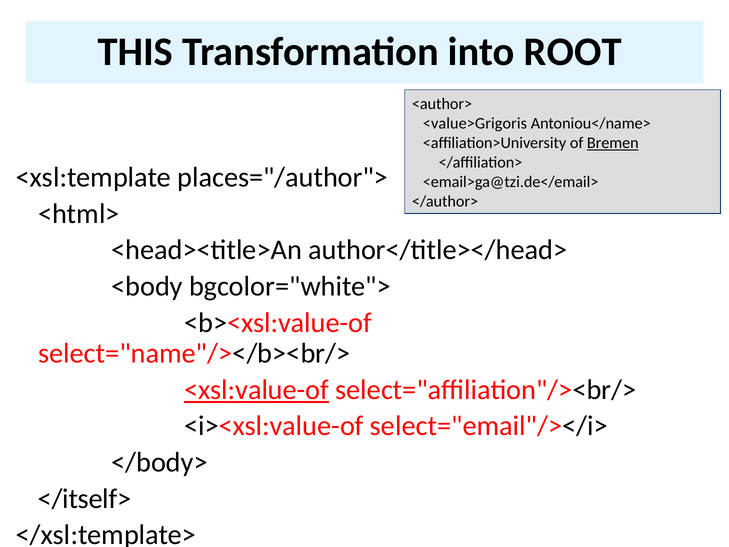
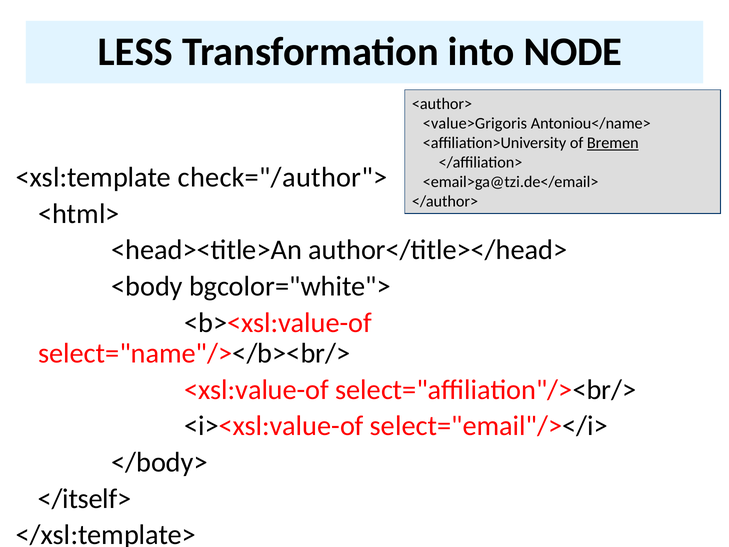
THIS: THIS -> LESS
ROOT: ROOT -> NODE
places="/author">: places="/author"> -> check="/author">
<xsl:value-of underline: present -> none
